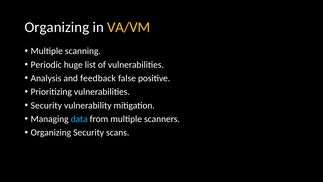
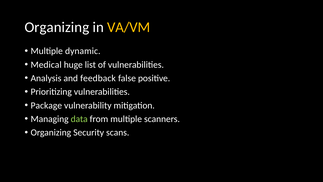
scanning: scanning -> dynamic
Periodic: Periodic -> Medical
Security at (46, 105): Security -> Package
data colour: light blue -> light green
